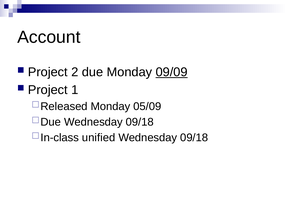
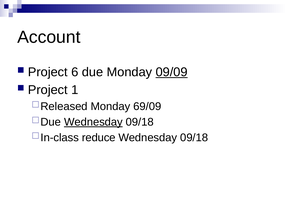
2: 2 -> 6
05/09: 05/09 -> 69/09
Wednesday at (93, 122) underline: none -> present
unified: unified -> reduce
